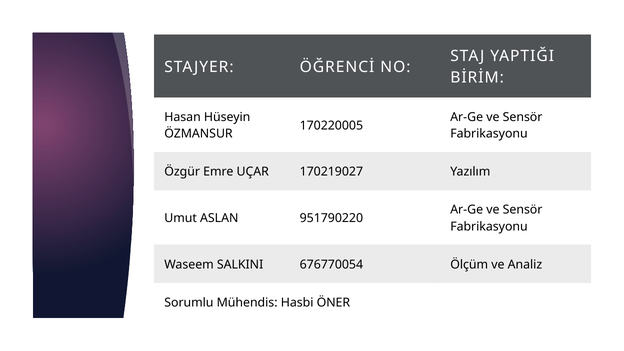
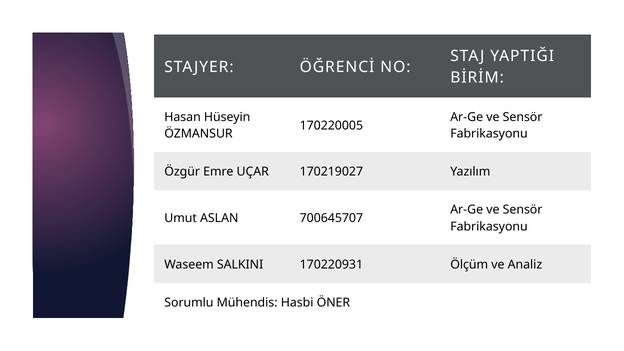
951790220: 951790220 -> 700645707
676770054: 676770054 -> 170220931
